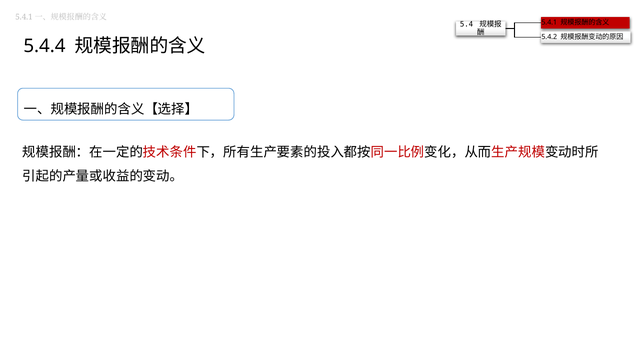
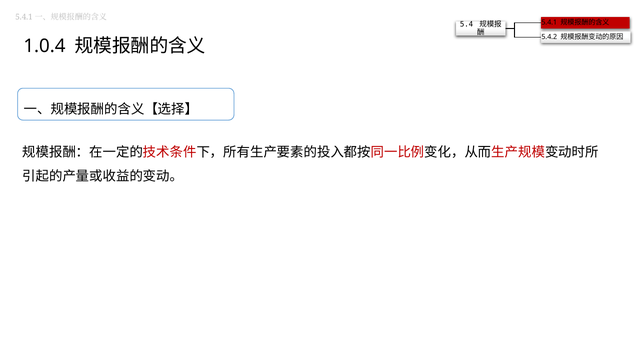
5.4.4: 5.4.4 -> 1.0.4
